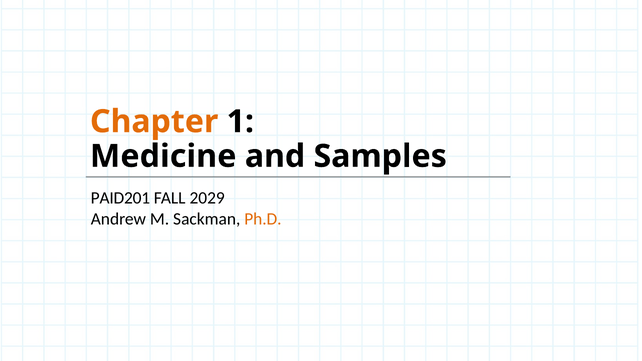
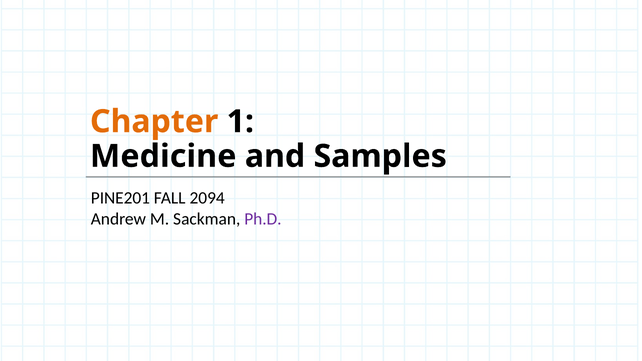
PAID201: PAID201 -> PINE201
2029: 2029 -> 2094
Ph.D colour: orange -> purple
